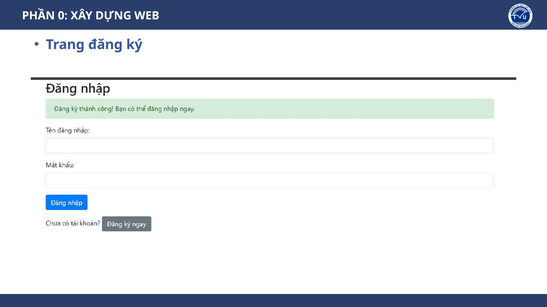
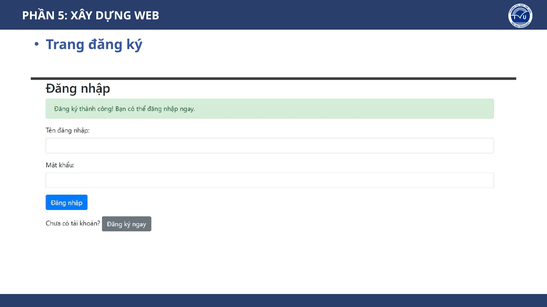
0: 0 -> 5
